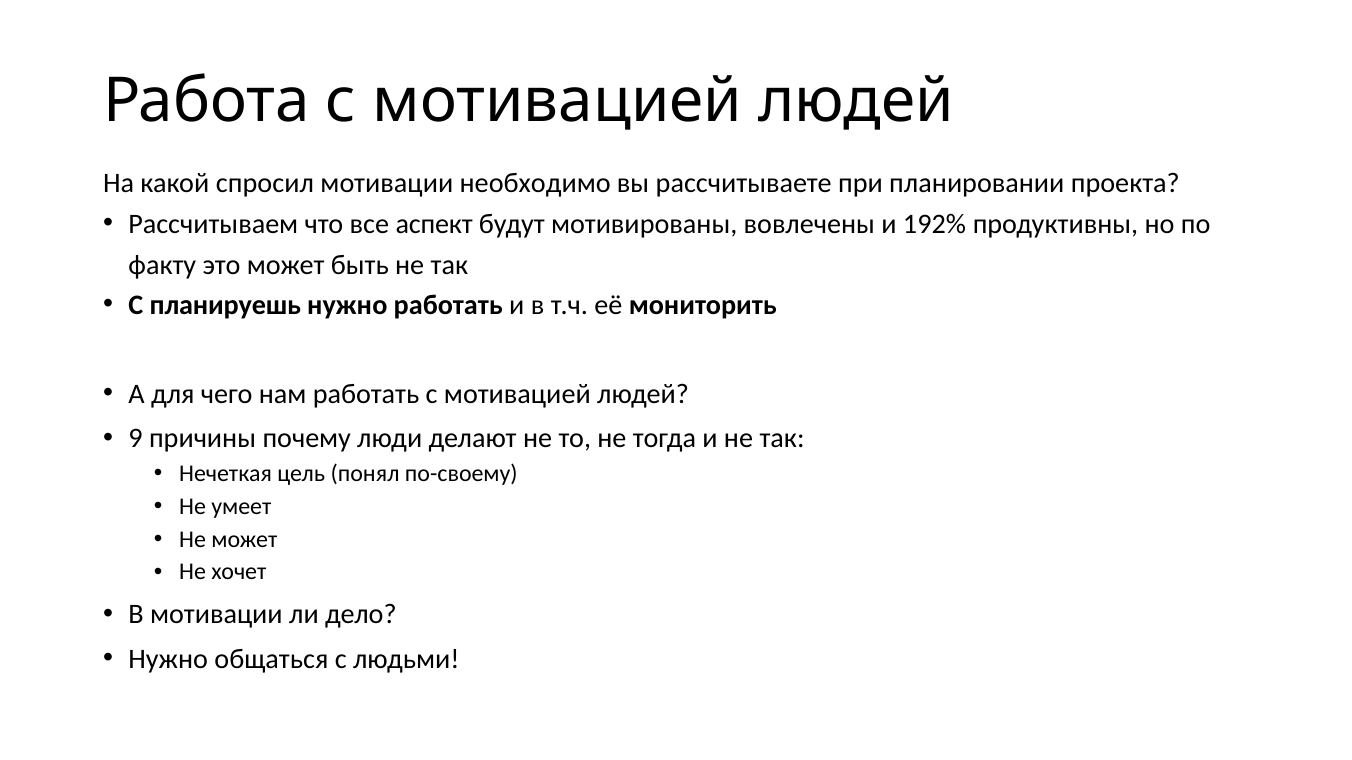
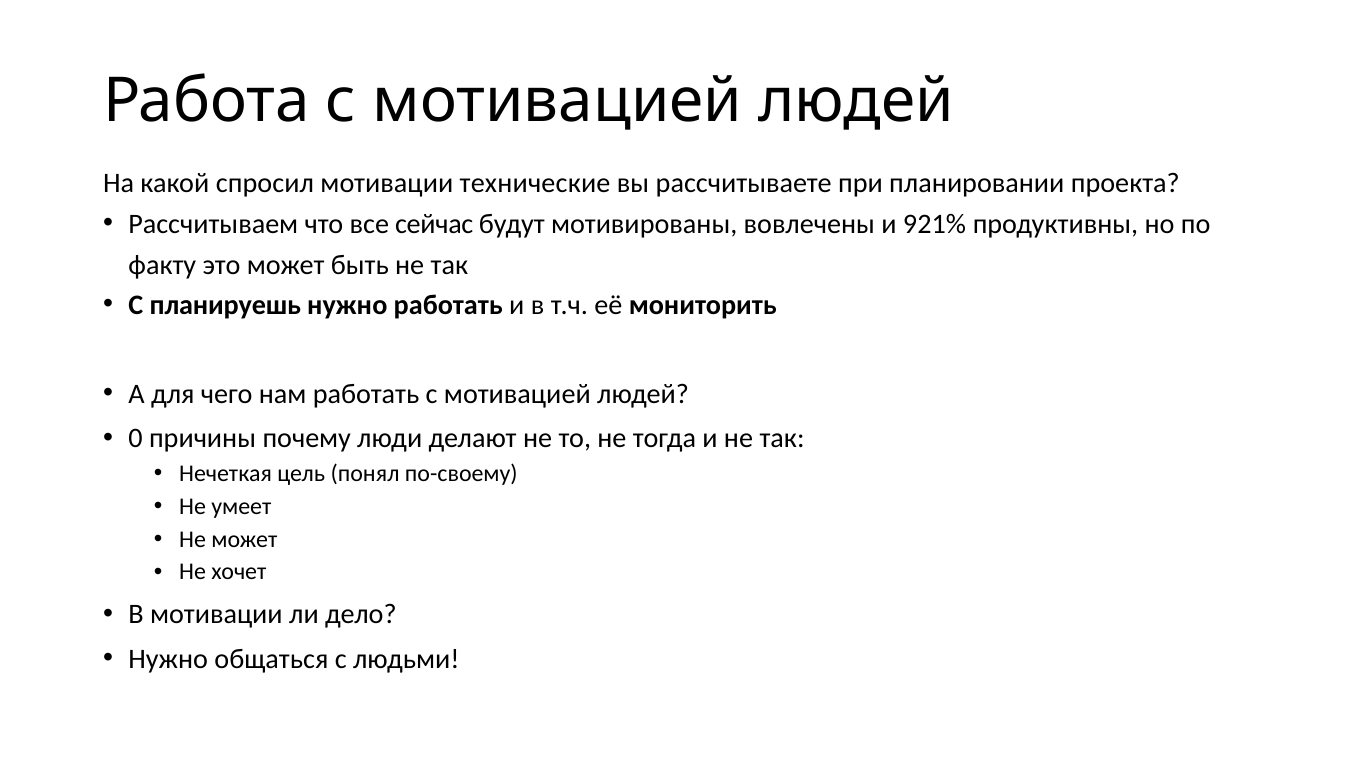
необходимо: необходимо -> технические
аспект: аспект -> сейчас
192%: 192% -> 921%
9: 9 -> 0
